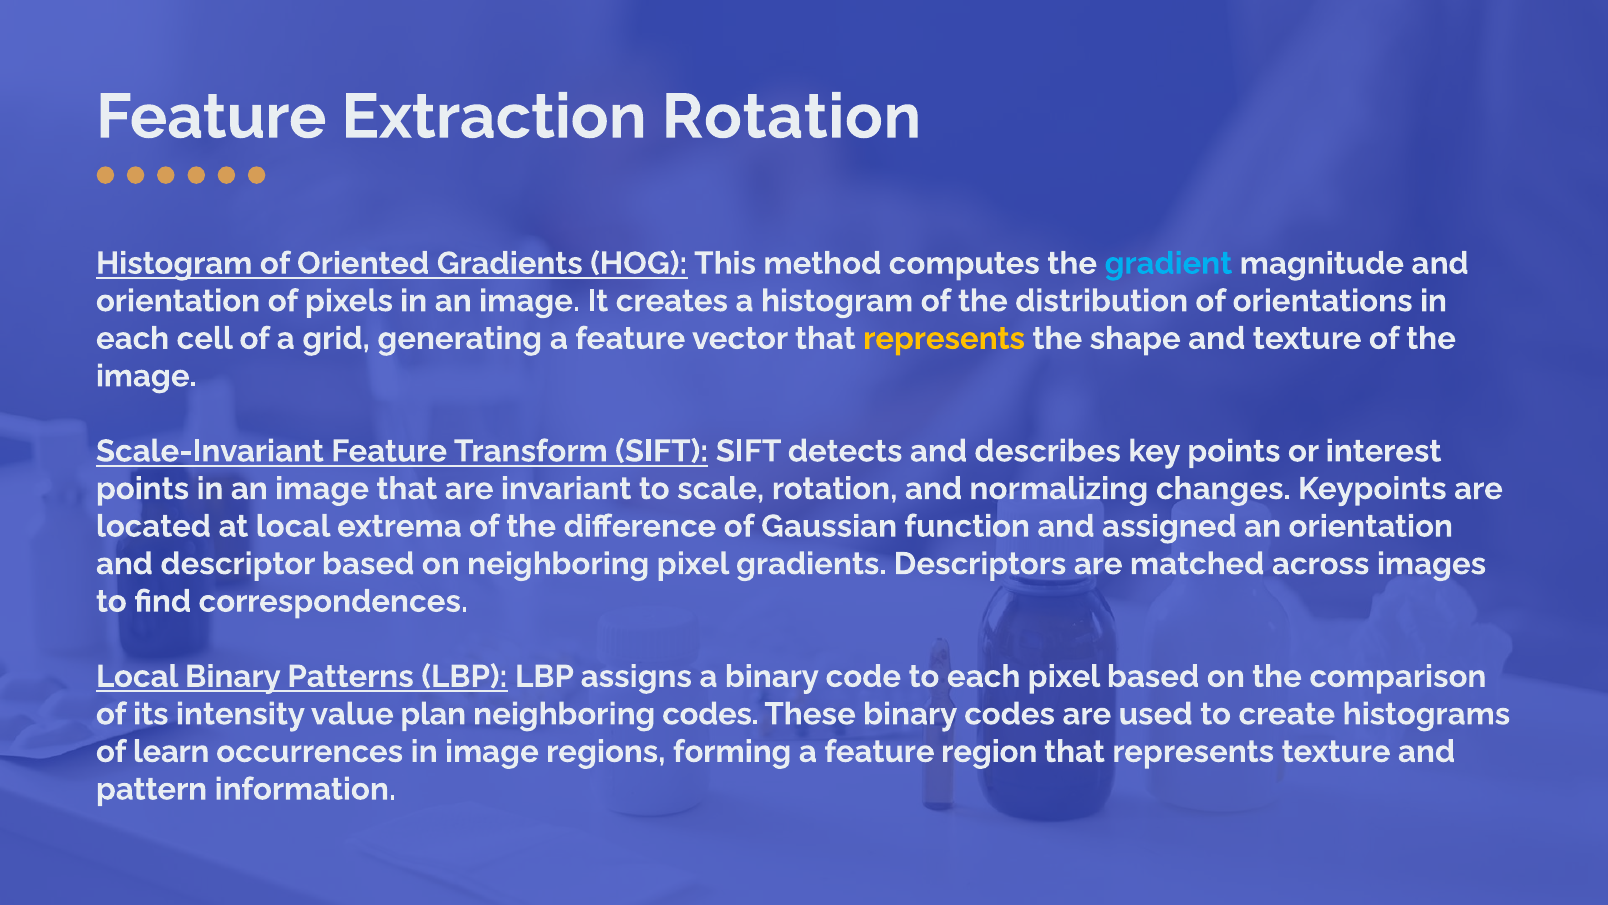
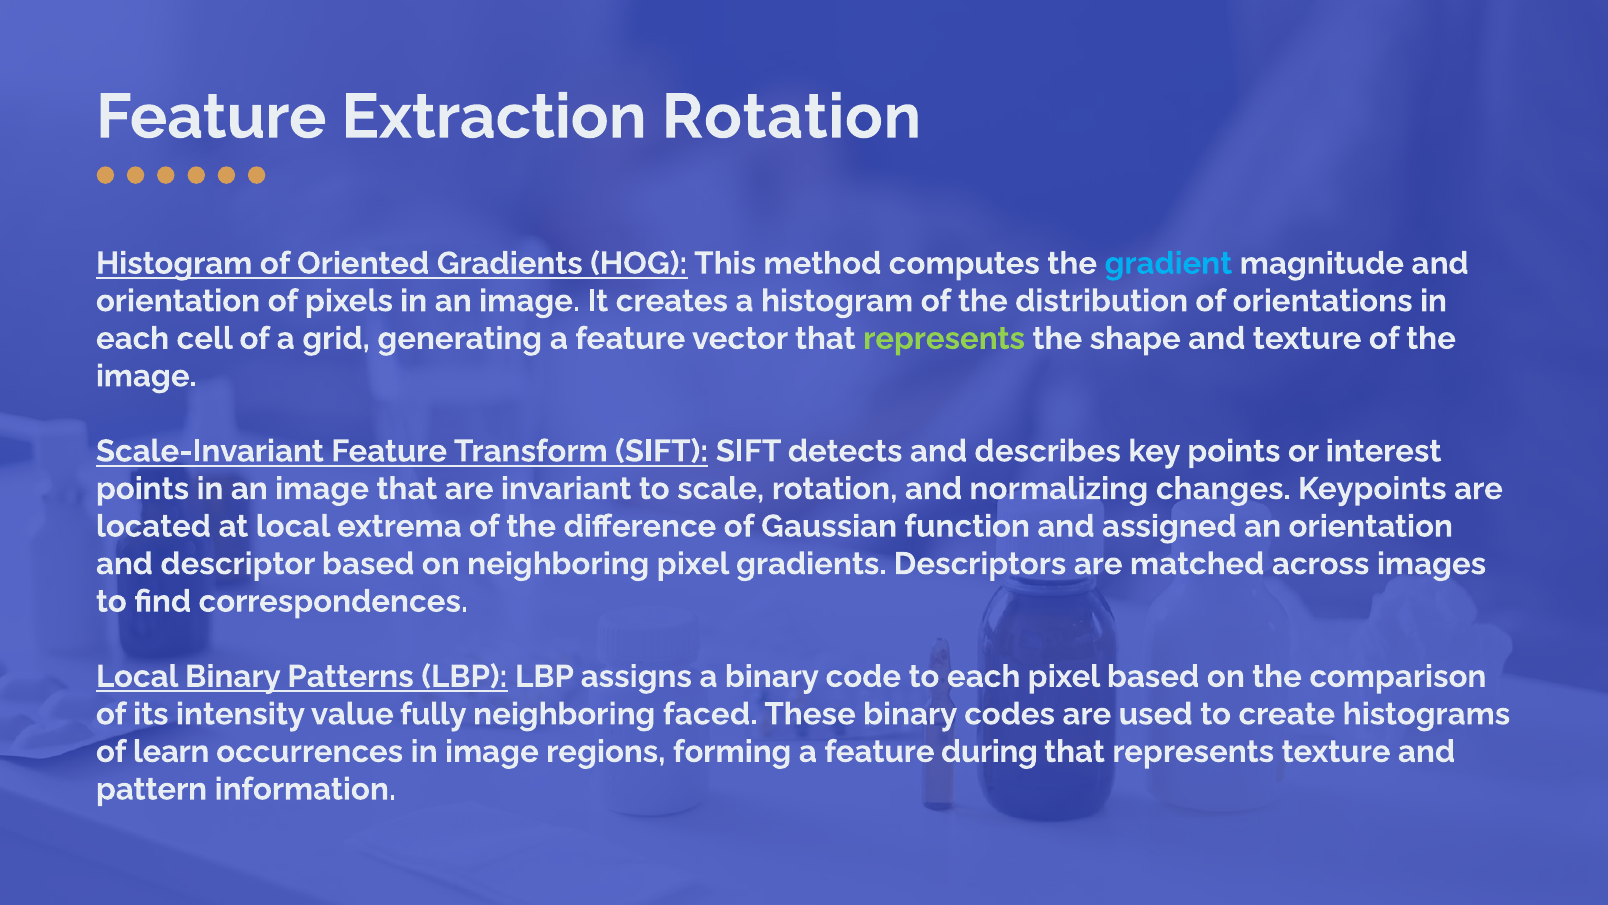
represents at (944, 338) colour: yellow -> light green
plan: plan -> fully
neighboring codes: codes -> faced
region: region -> during
